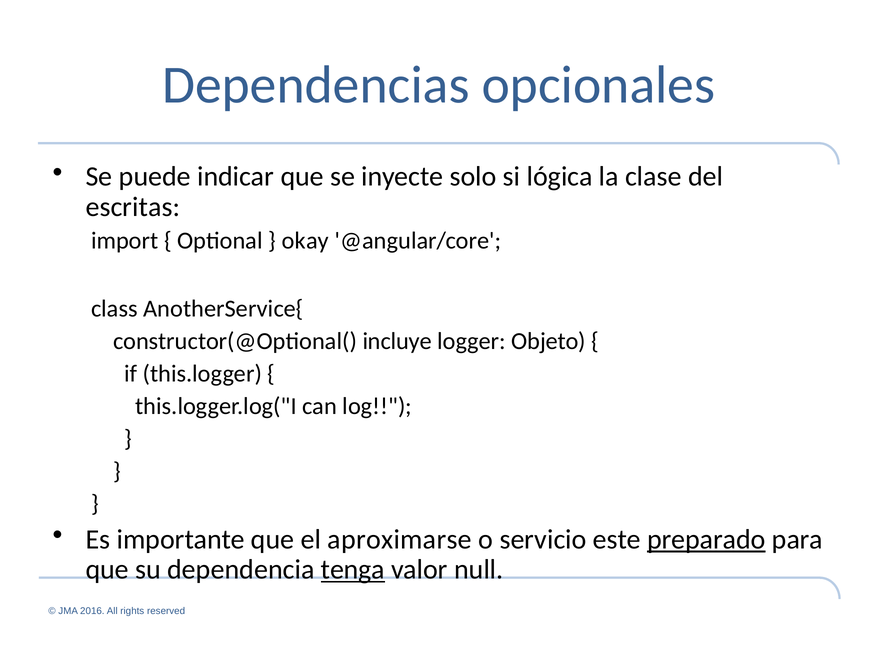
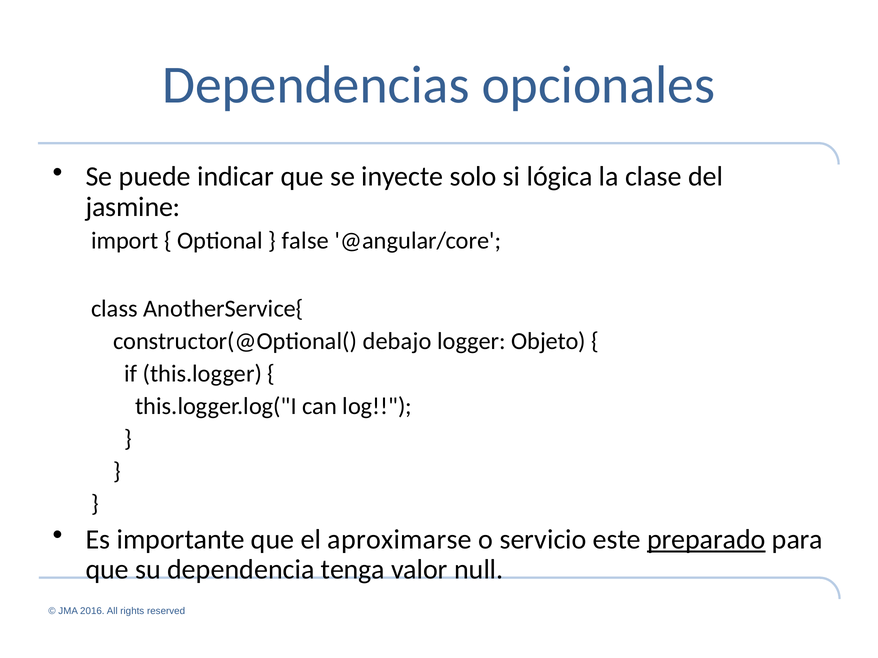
escritas: escritas -> jasmine
okay: okay -> false
incluye: incluye -> debajo
tenga underline: present -> none
